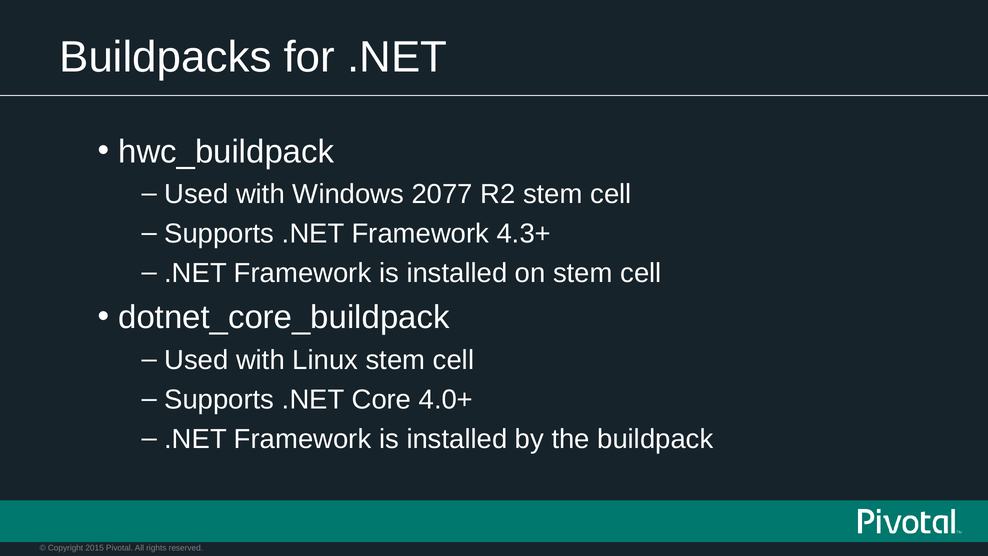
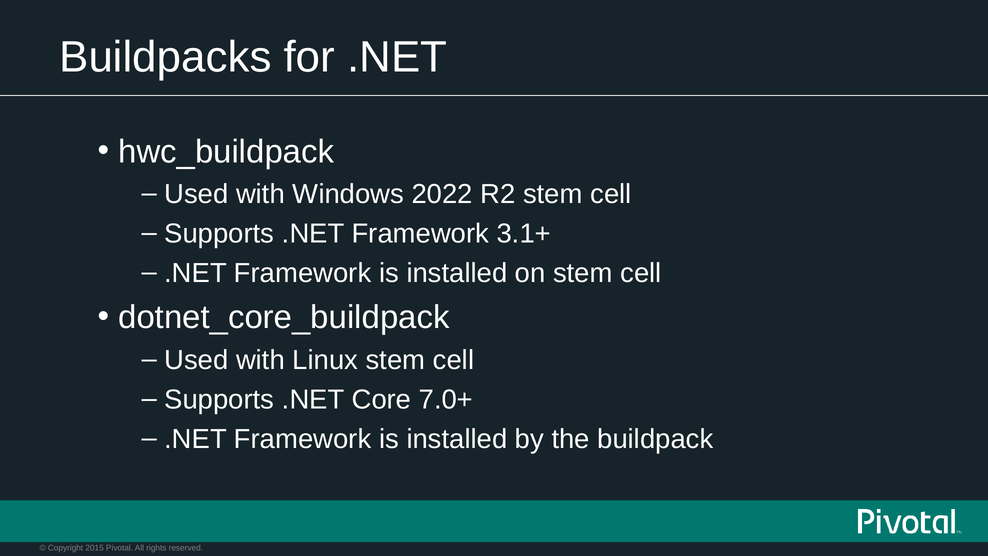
2077: 2077 -> 2022
4.3+: 4.3+ -> 3.1+
4.0+: 4.0+ -> 7.0+
